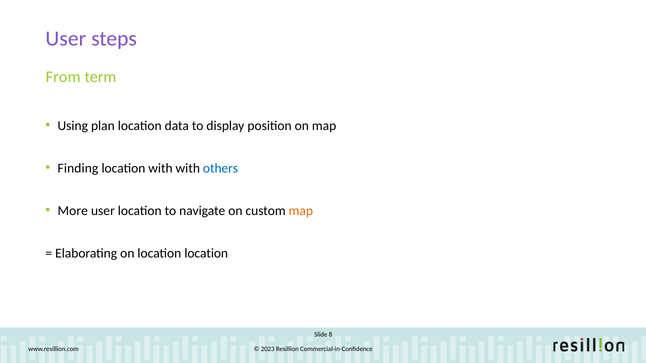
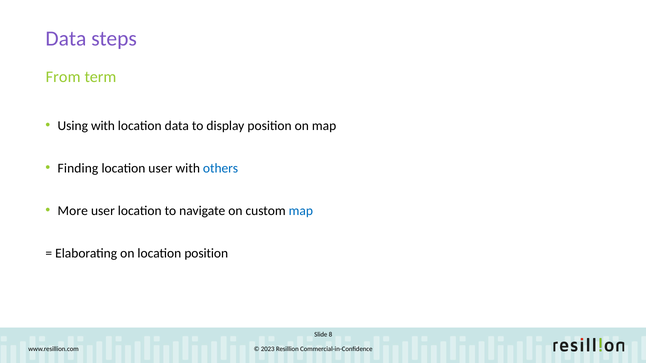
User at (66, 39): User -> Data
Using plan: plan -> with
location with: with -> user
map at (301, 211) colour: orange -> blue
location location: location -> position
